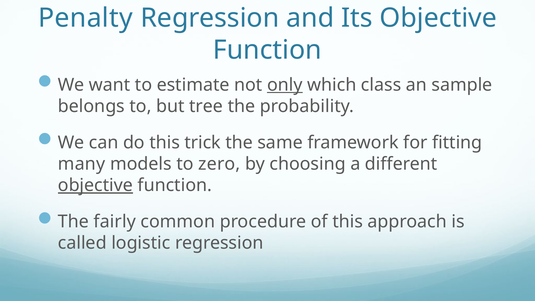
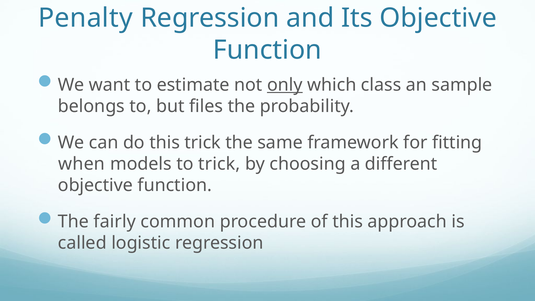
tree: tree -> files
many: many -> when
to zero: zero -> trick
objective at (95, 185) underline: present -> none
